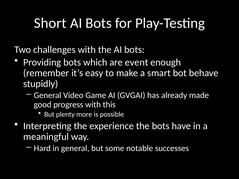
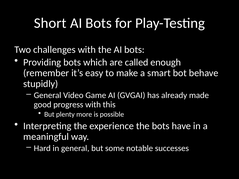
event: event -> called
